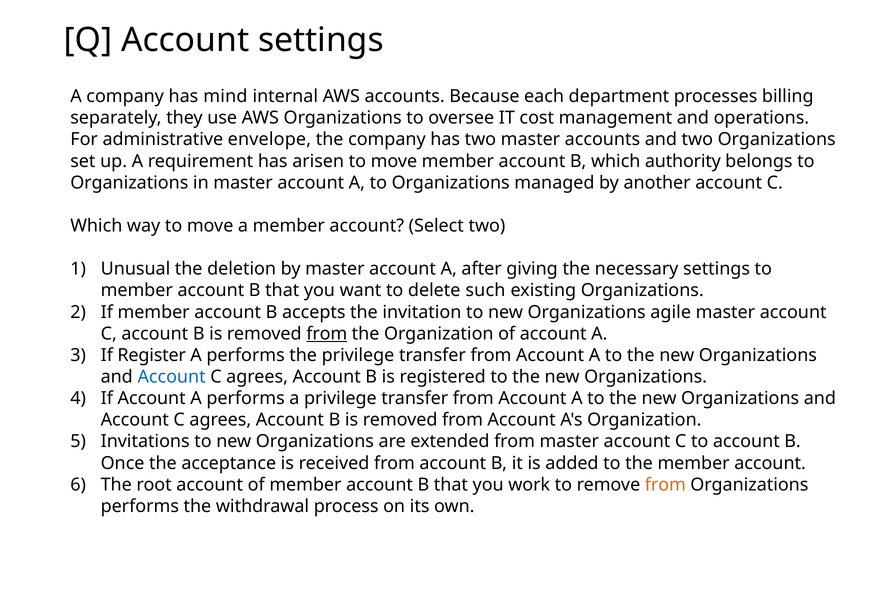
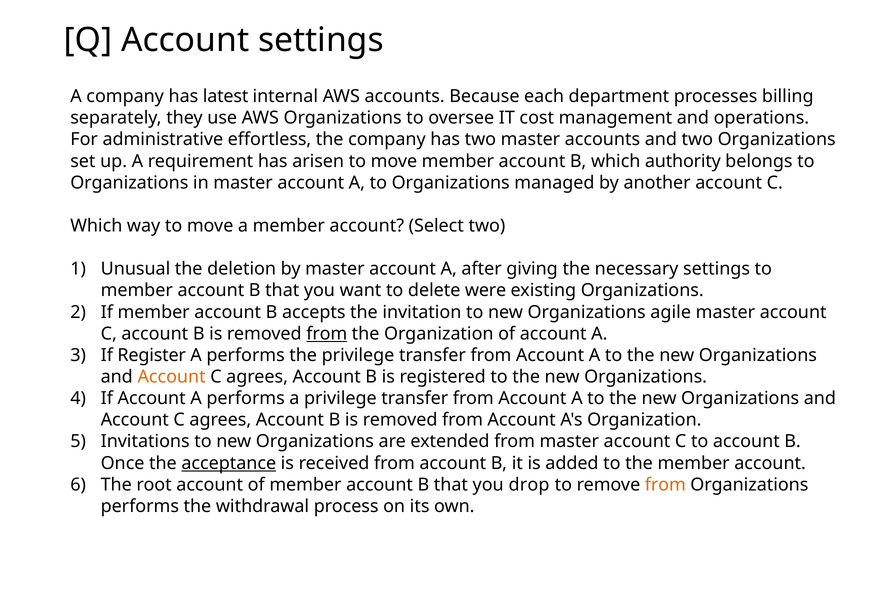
mind: mind -> latest
envelope: envelope -> effortless
such: such -> were
Account at (172, 377) colour: blue -> orange
acceptance underline: none -> present
work: work -> drop
